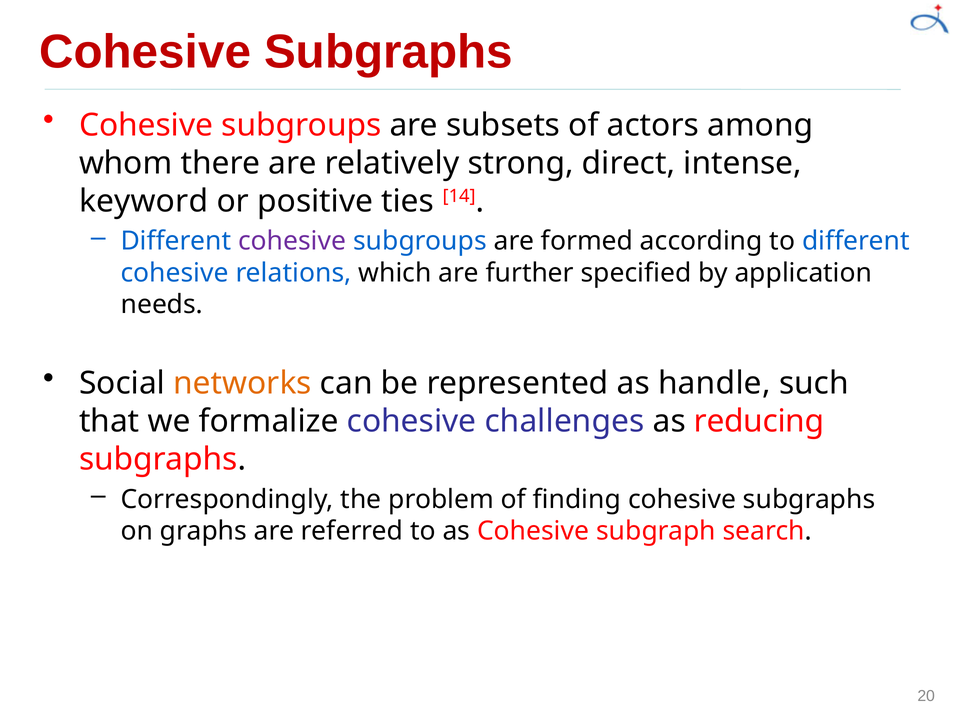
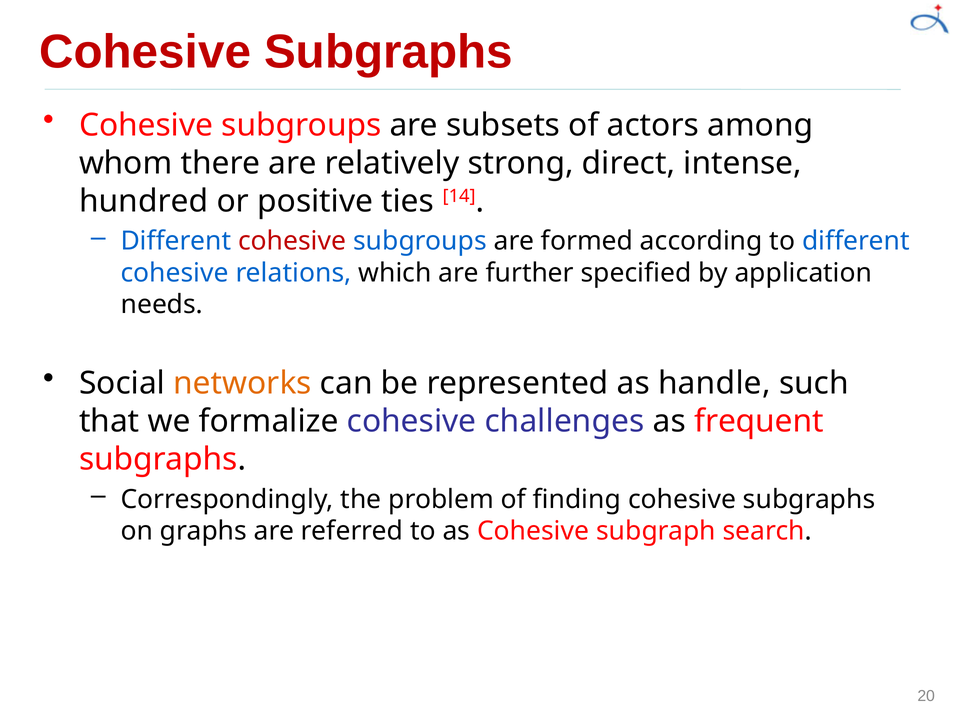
keyword: keyword -> hundred
cohesive at (292, 241) colour: purple -> red
reducing: reducing -> frequent
